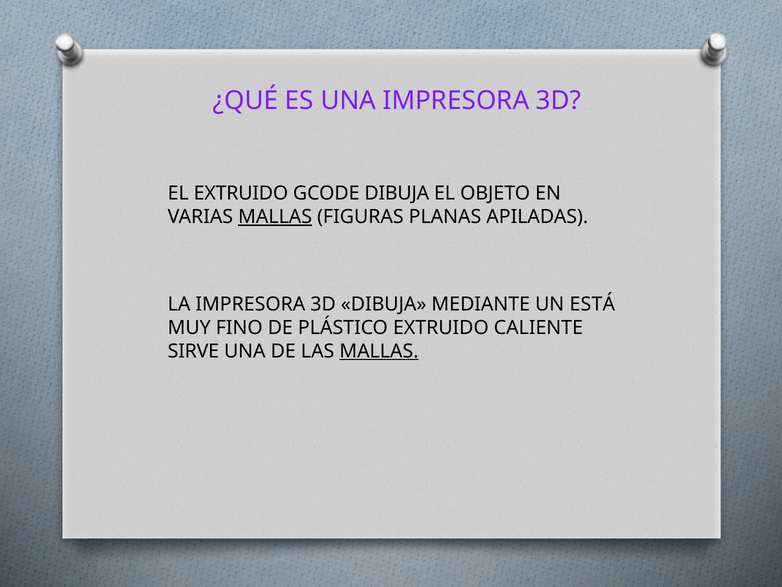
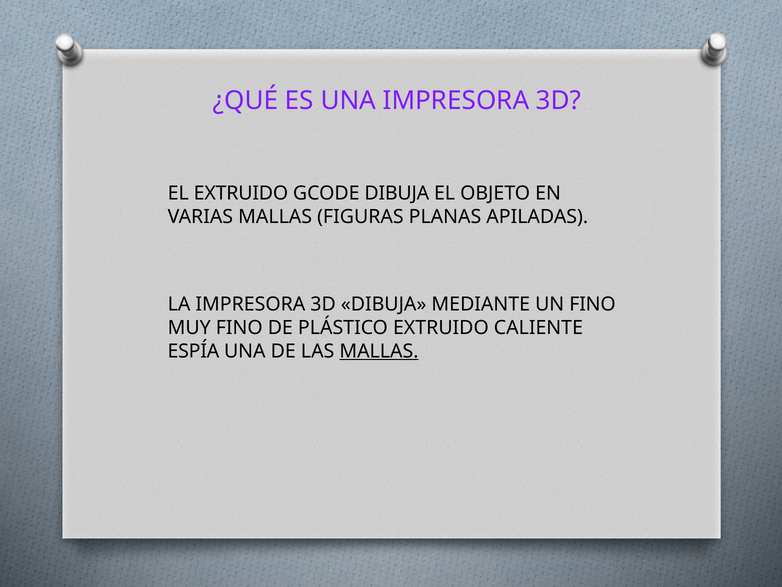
MALLAS at (275, 217) underline: present -> none
UN ESTÁ: ESTÁ -> FINO
SIRVE: SIRVE -> ESPÍA
